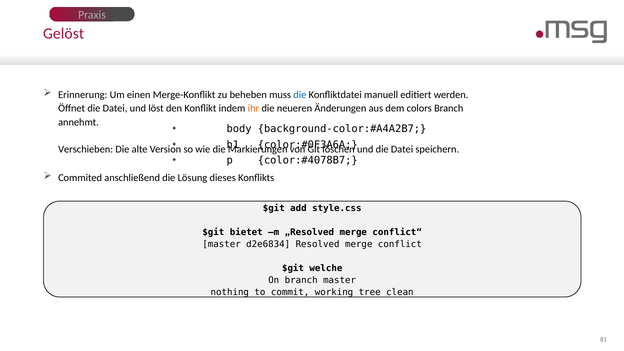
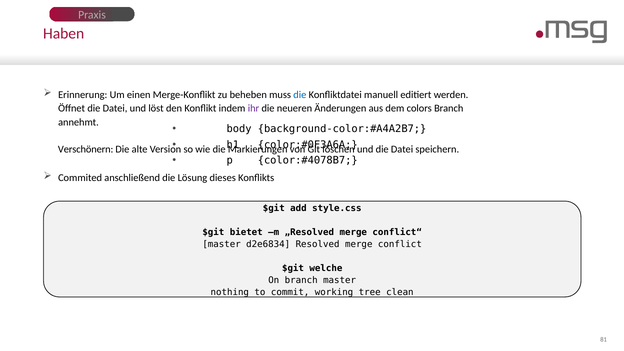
Gelöst: Gelöst -> Haben
ihr colour: orange -> purple
Verschieben: Verschieben -> Verschönern
